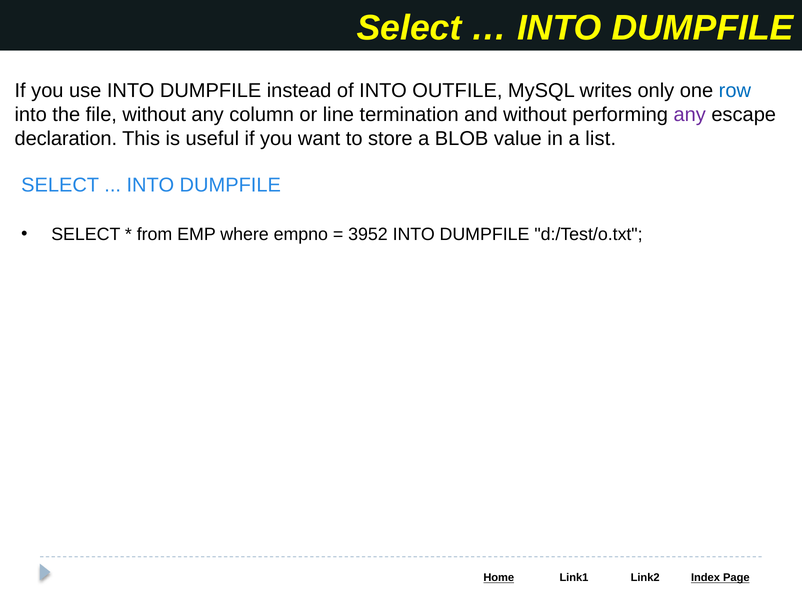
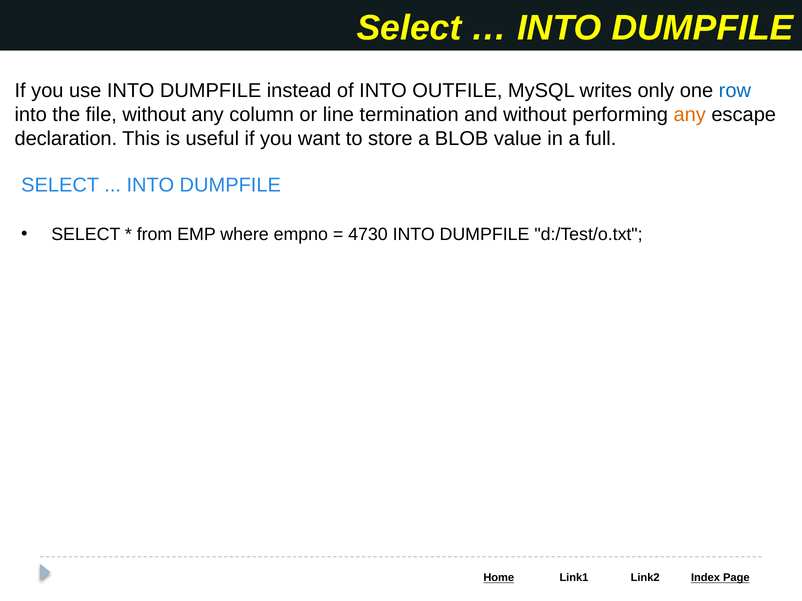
any at (690, 115) colour: purple -> orange
list: list -> full
3952: 3952 -> 4730
